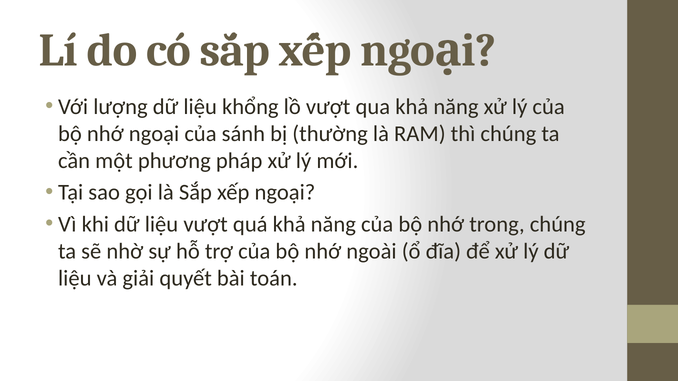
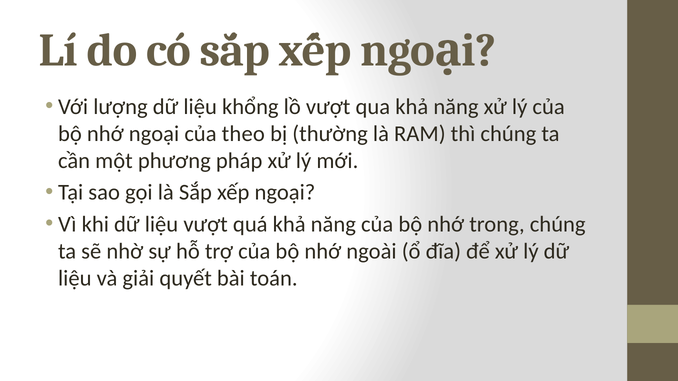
sánh: sánh -> theo
